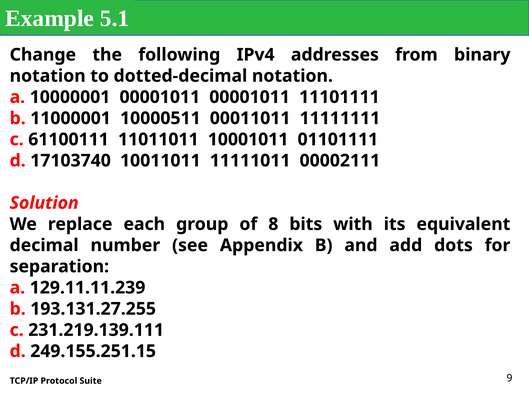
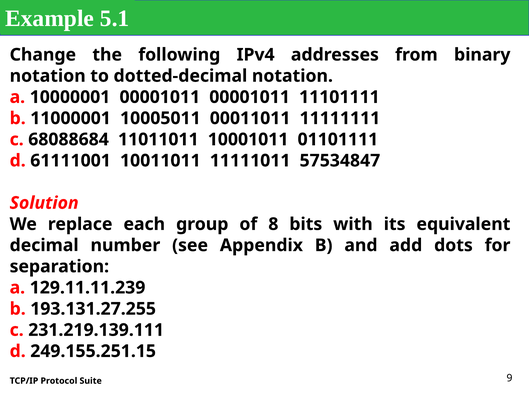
10000511: 10000511 -> 10005011
61100111: 61100111 -> 68088684
17103740: 17103740 -> 61111001
00002111: 00002111 -> 57534847
